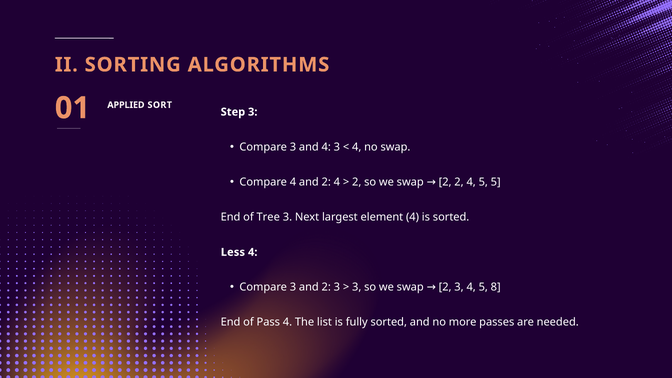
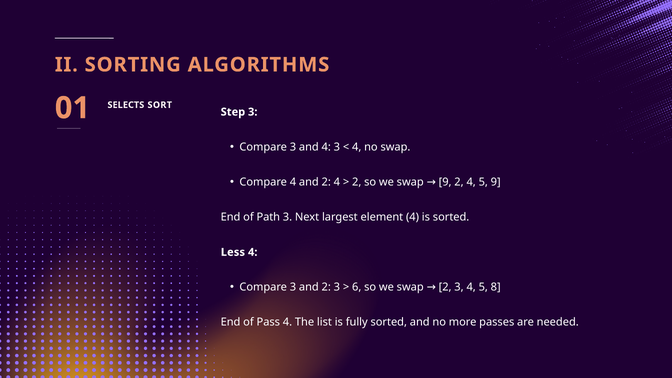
APPLIED: APPLIED -> SELECTS
2 at (445, 182): 2 -> 9
5 5: 5 -> 9
Tree: Tree -> Path
3 at (357, 287): 3 -> 6
